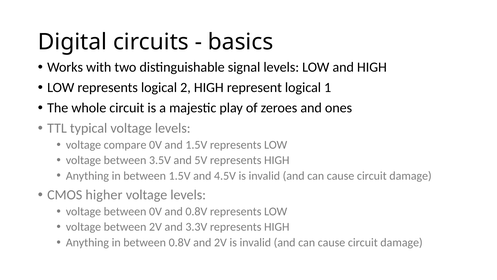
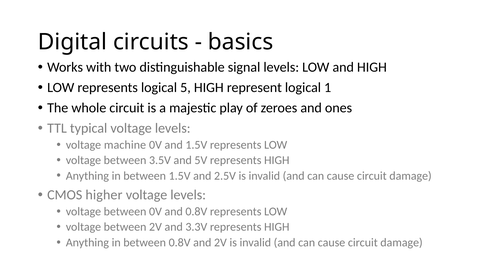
2: 2 -> 5
compare: compare -> machine
4.5V: 4.5V -> 2.5V
